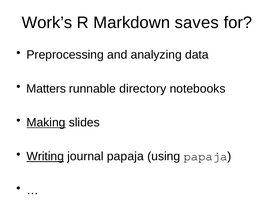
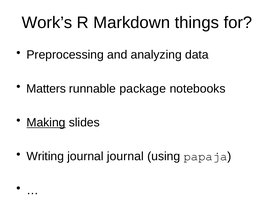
saves: saves -> things
directory: directory -> package
Writing underline: present -> none
journal papaja: papaja -> journal
